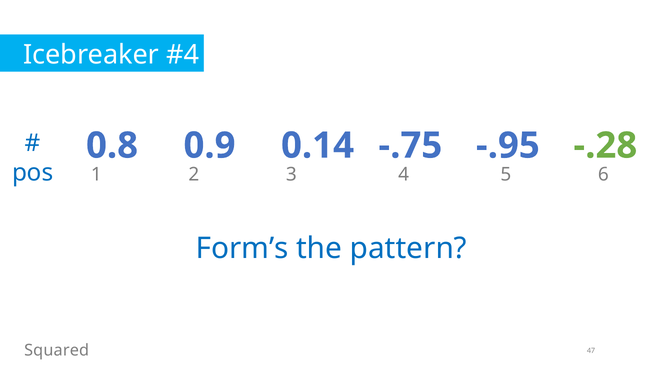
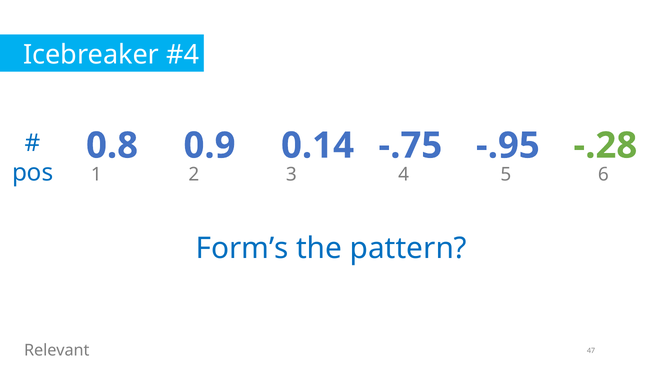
Squared: Squared -> Relevant
